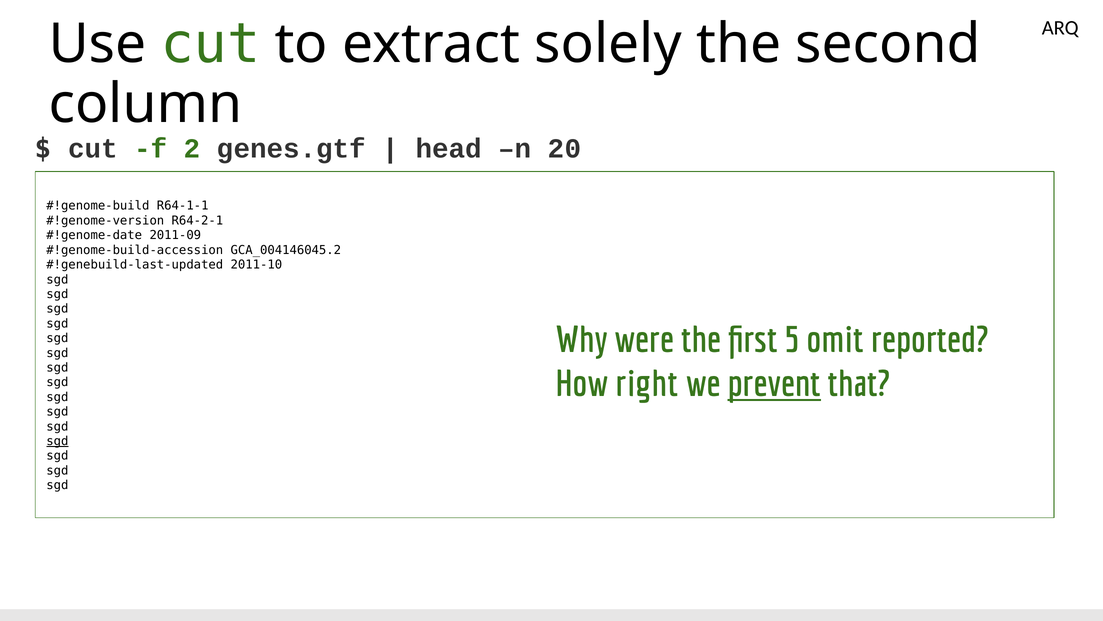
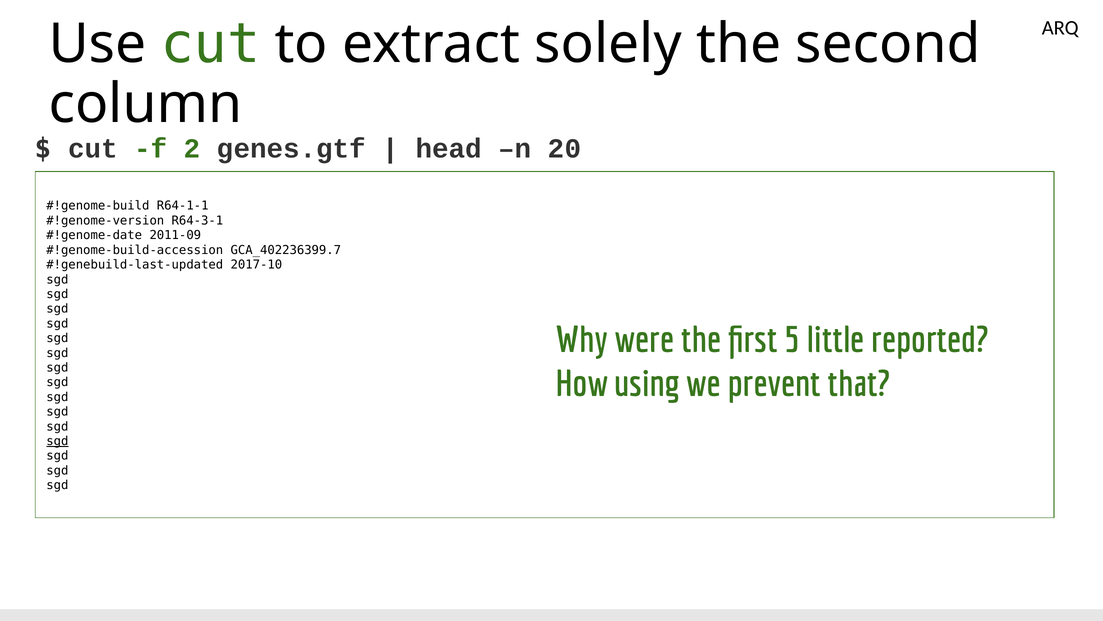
R64-2-1: R64-2-1 -> R64-3-1
GCA_004146045.2: GCA_004146045.2 -> GCA_402236399.7
2011-10: 2011-10 -> 2017-10
omit: omit -> little
right: right -> using
prevent underline: present -> none
